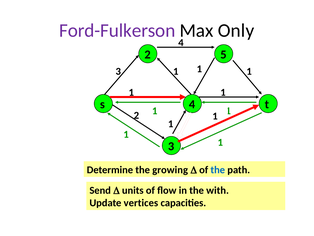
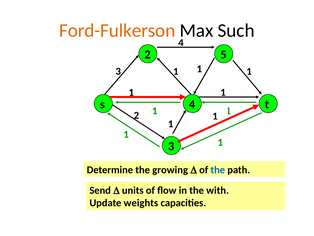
Ford-Fulkerson colour: purple -> orange
Only: Only -> Such
vertices: vertices -> weights
